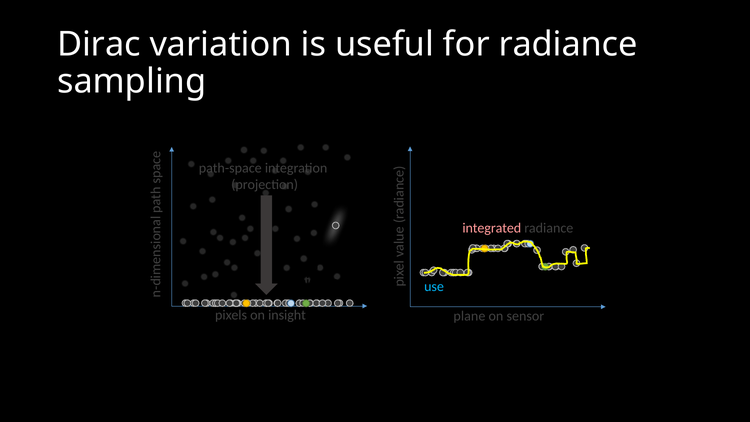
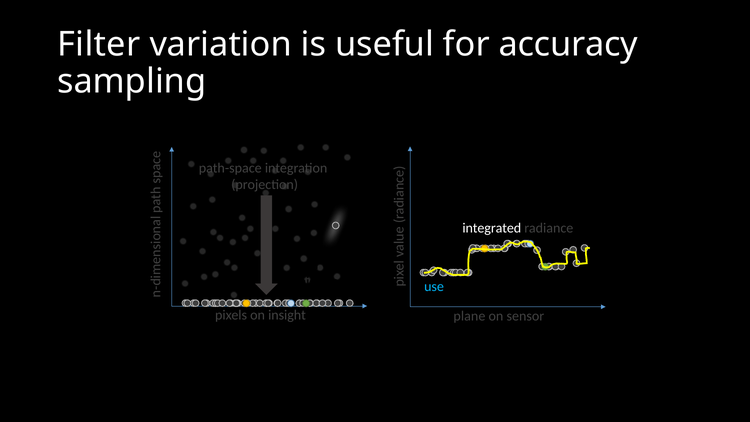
Dirac: Dirac -> Filter
for radiance: radiance -> accuracy
integrated colour: pink -> white
